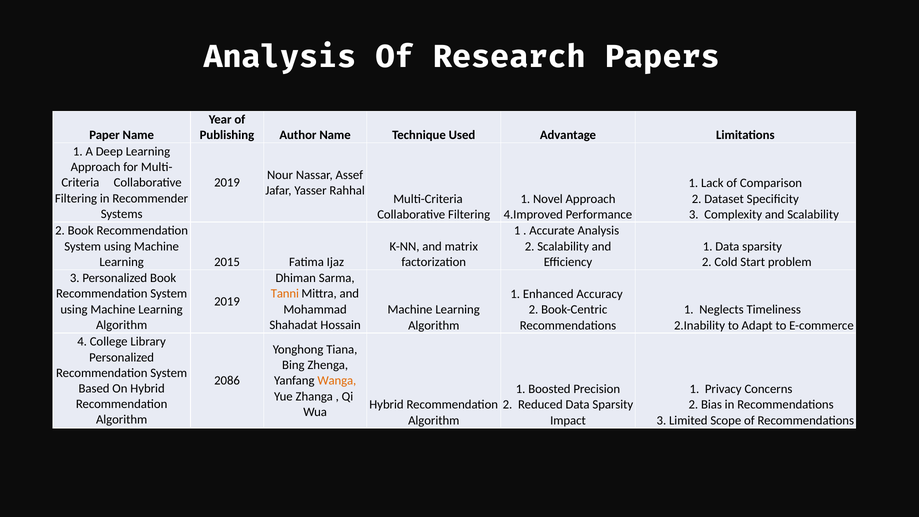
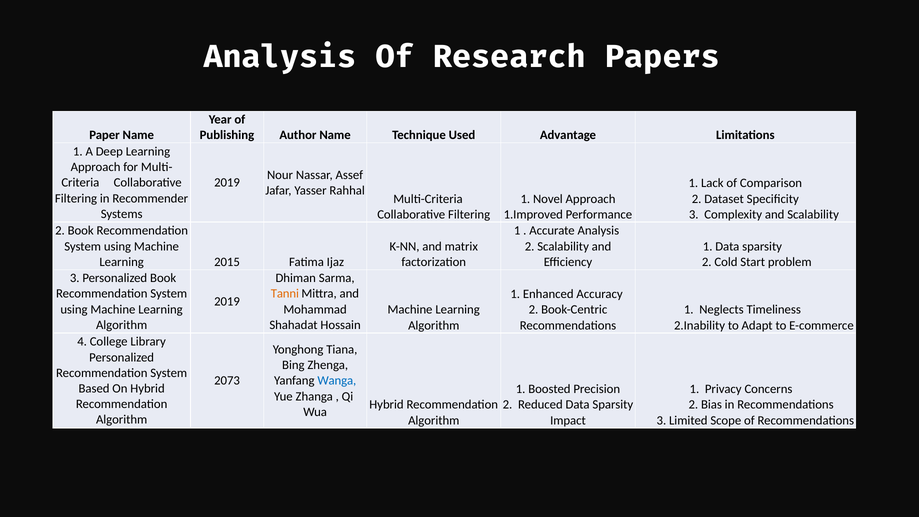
4.Improved: 4.Improved -> 1.Improved
2086: 2086 -> 2073
Wanga colour: orange -> blue
